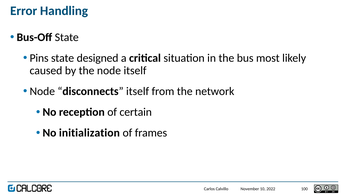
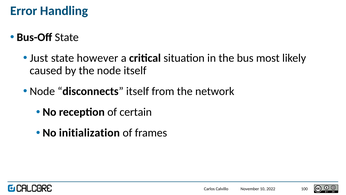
Pins: Pins -> Just
designed: designed -> however
